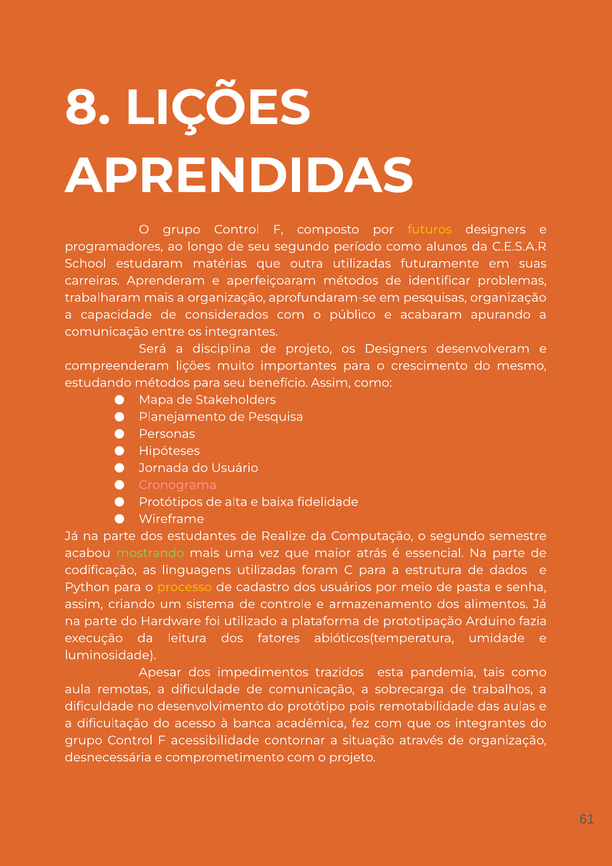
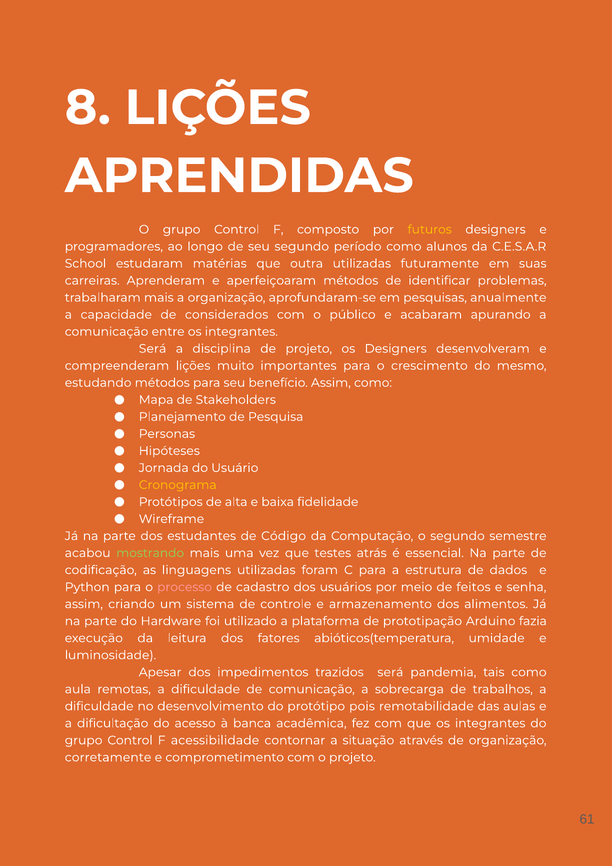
pesquisas organização: organização -> anualmente
Cronograma colour: pink -> yellow
Realize: Realize -> Código
maior: maior -> testes
processo colour: yellow -> pink
pasta: pasta -> feitos
trazidos esta: esta -> será
desnecessária: desnecessária -> corretamente
